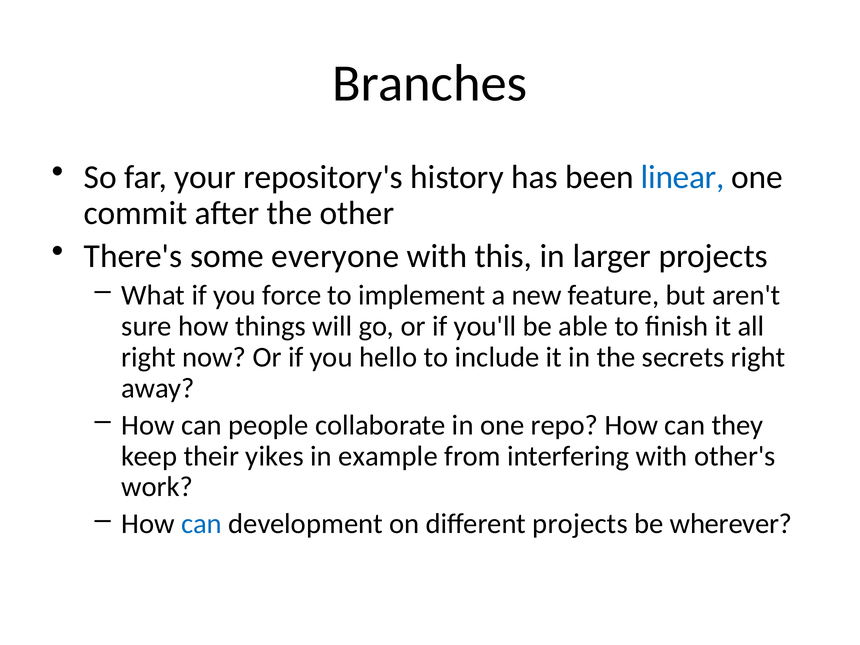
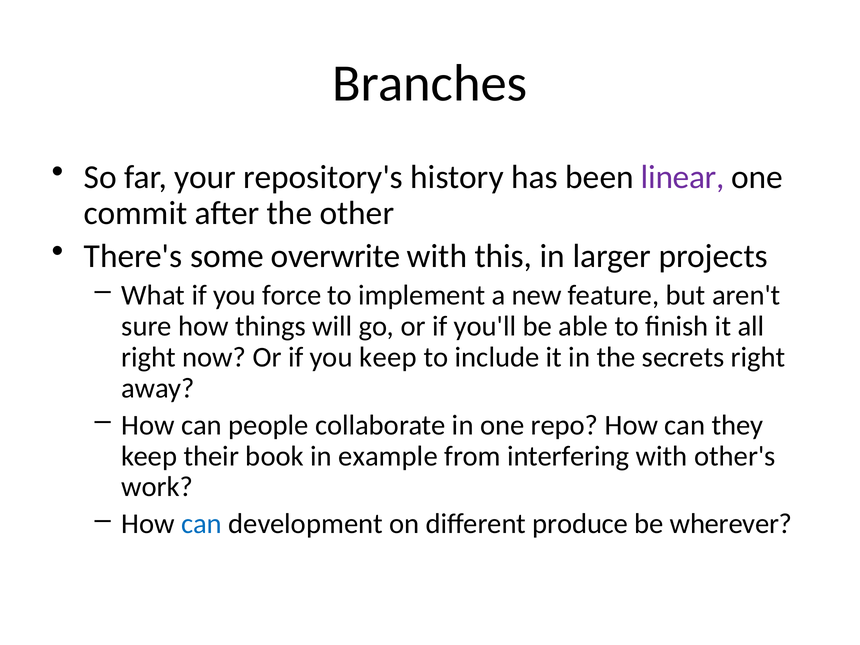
linear colour: blue -> purple
everyone: everyone -> overwrite
you hello: hello -> keep
yikes: yikes -> book
different projects: projects -> produce
